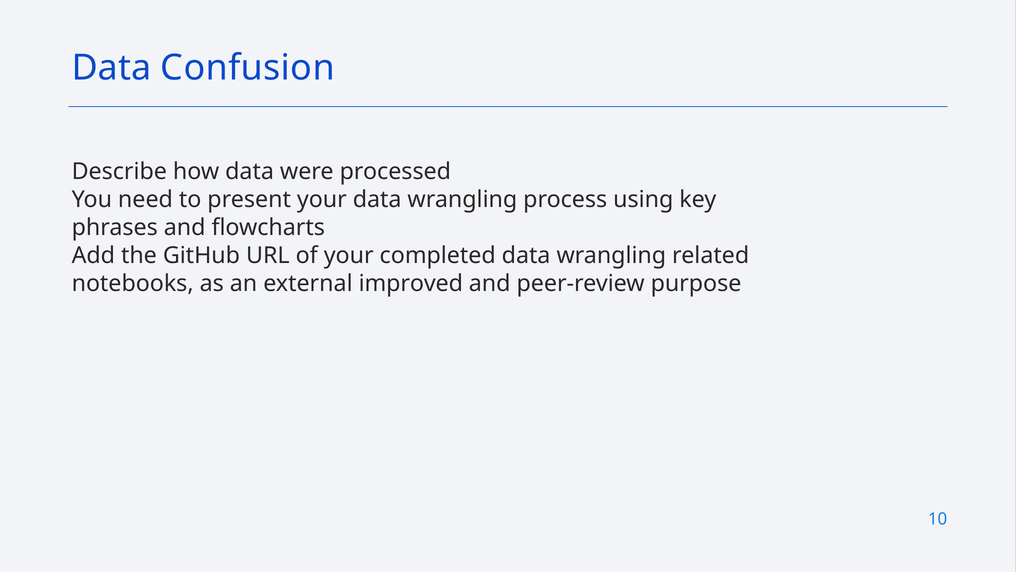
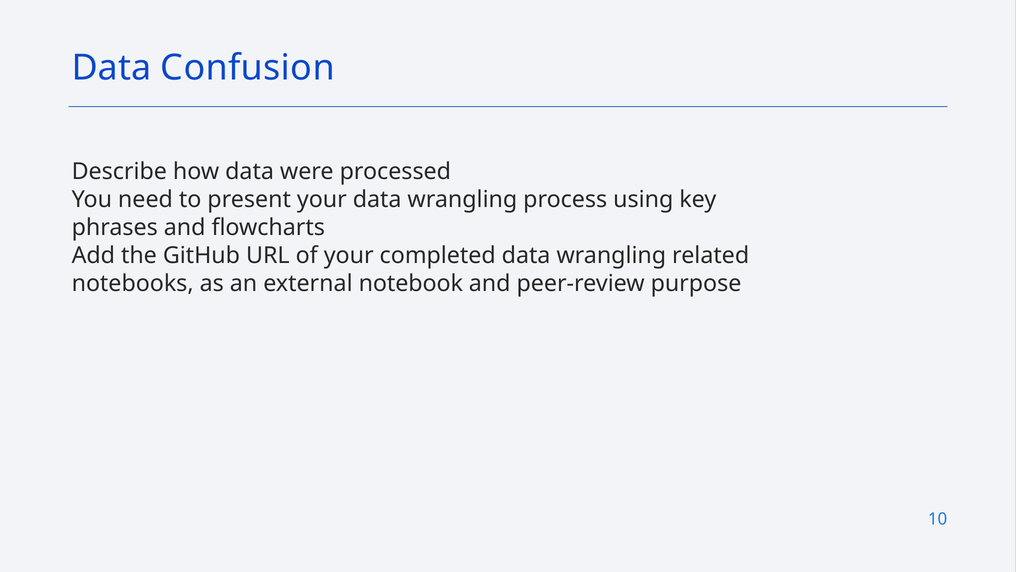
improved: improved -> notebook
